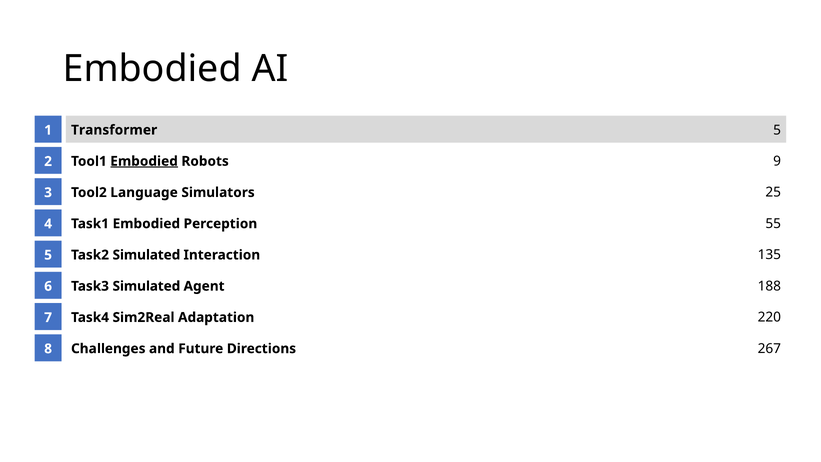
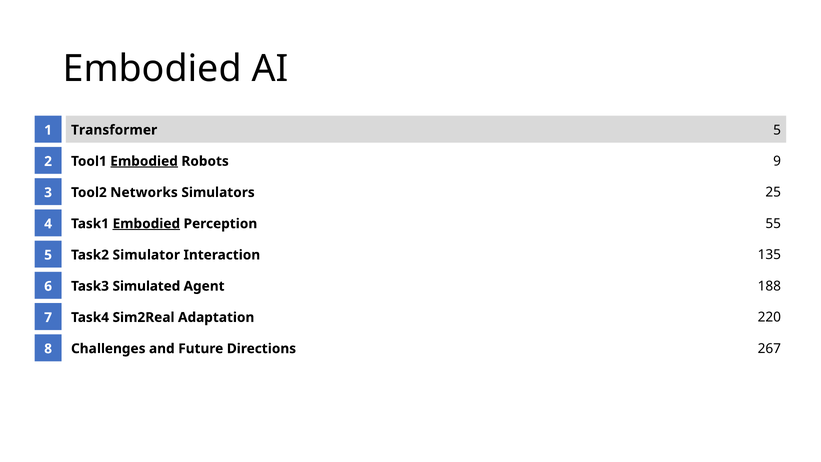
Language: Language -> Networks
Embodied at (146, 224) underline: none -> present
Task2 Simulated: Simulated -> Simulator
